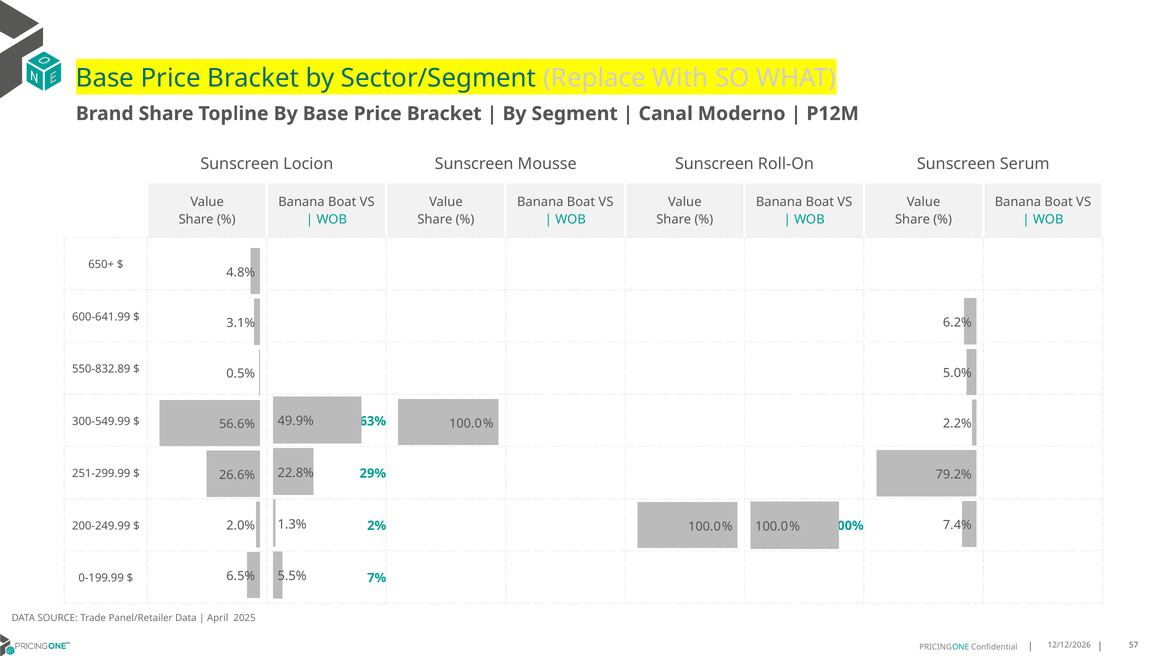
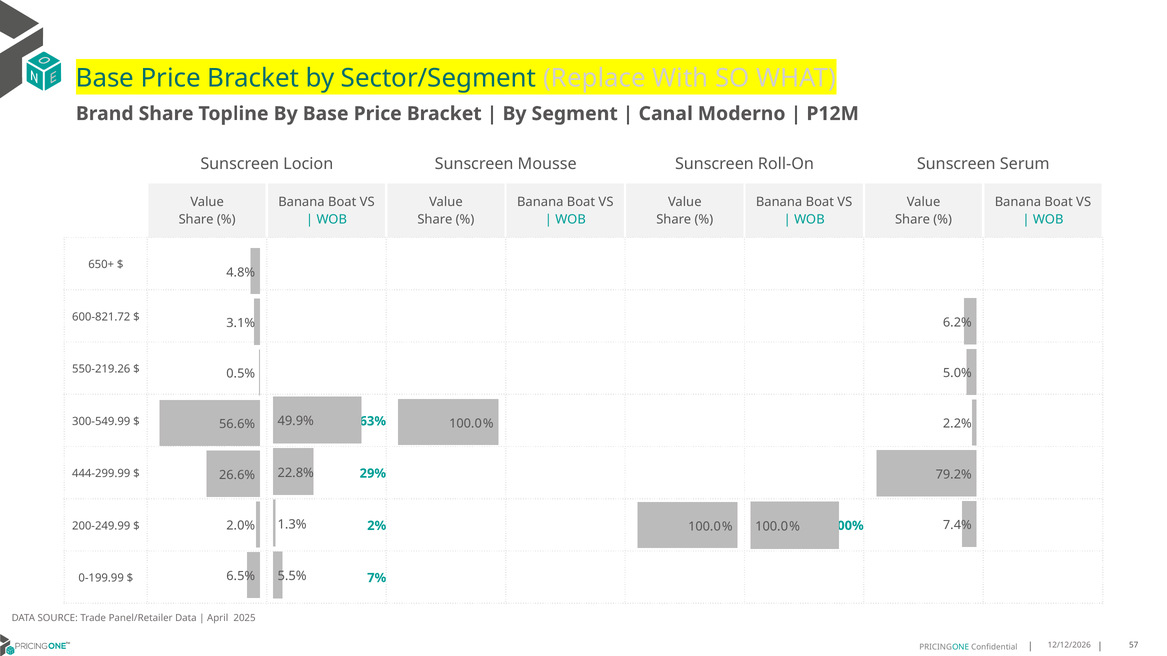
600-641.99: 600-641.99 -> 600-821.72
550-832.89: 550-832.89 -> 550-219.26
251-299.99: 251-299.99 -> 444-299.99
